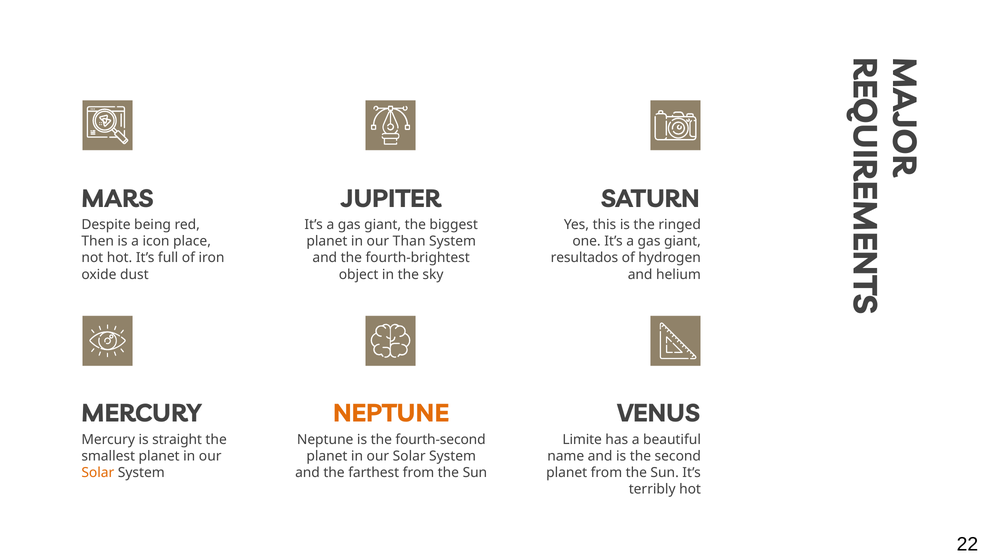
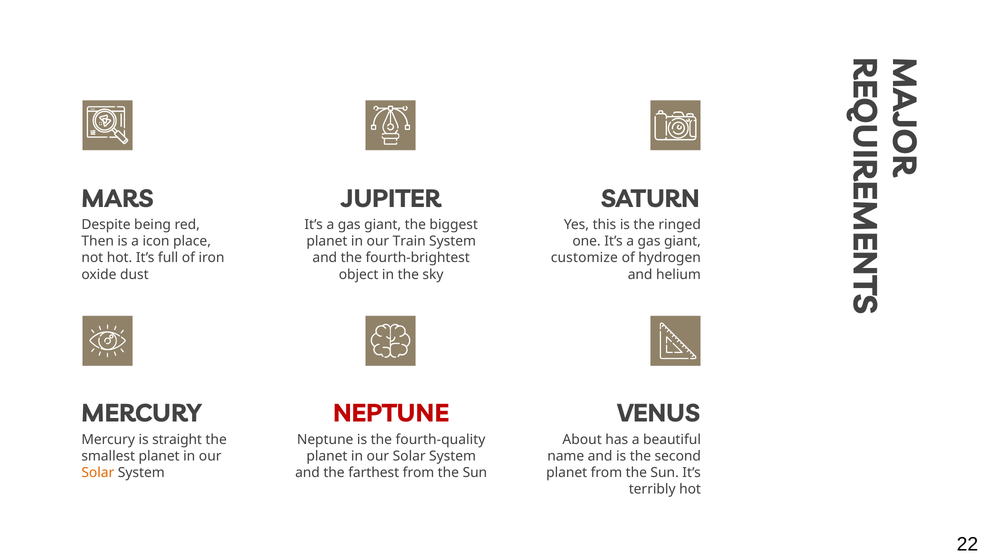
Than: Than -> Train
resultados: resultados -> customize
NEPTUNE at (391, 414) colour: orange -> red
fourth-second: fourth-second -> fourth-quality
Limite: Limite -> About
